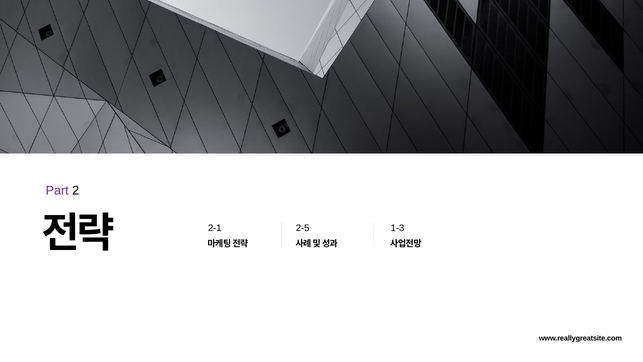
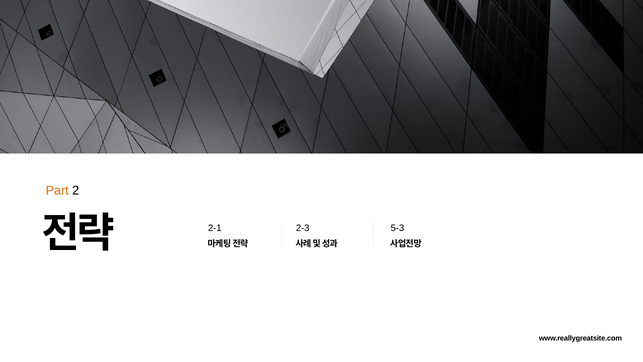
Part colour: purple -> orange
2-5: 2-5 -> 2-3
1-3: 1-3 -> 5-3
